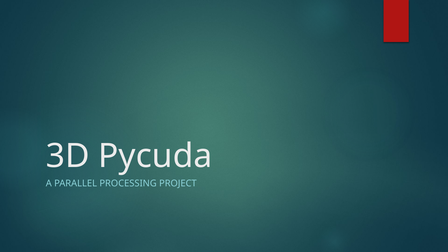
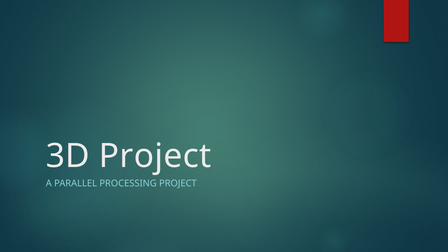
3D Pycuda: Pycuda -> Project
